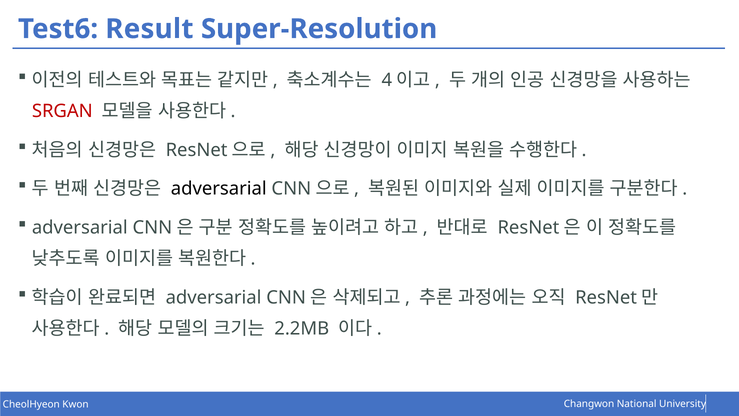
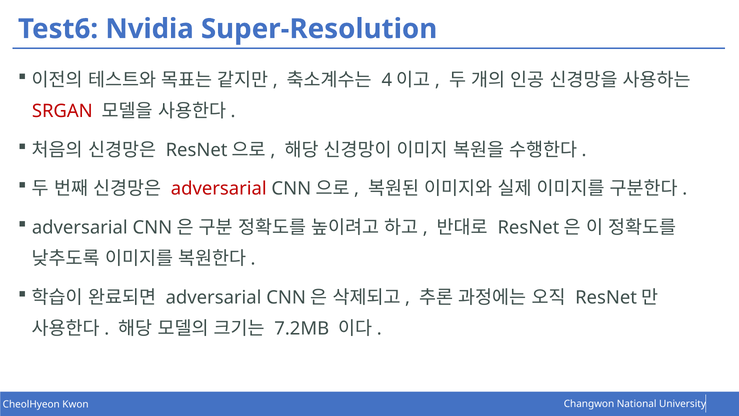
Result: Result -> Nvidia
adversarial at (219, 189) colour: black -> red
2.2MB: 2.2MB -> 7.2MB
